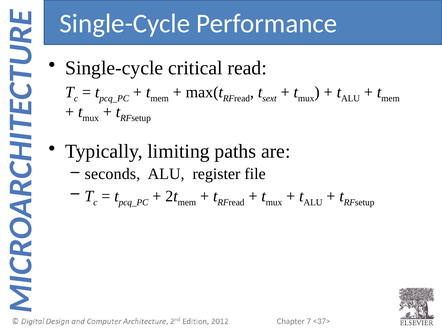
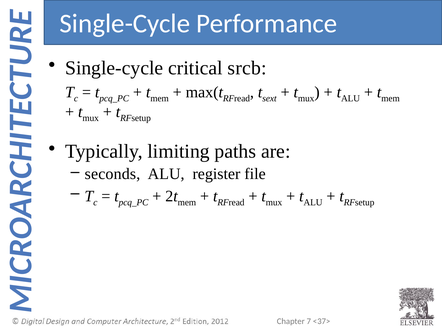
read: read -> srcb
